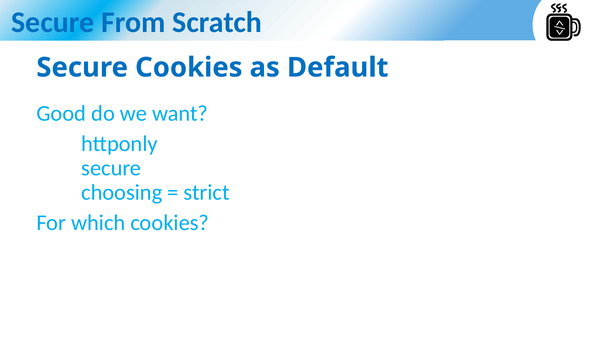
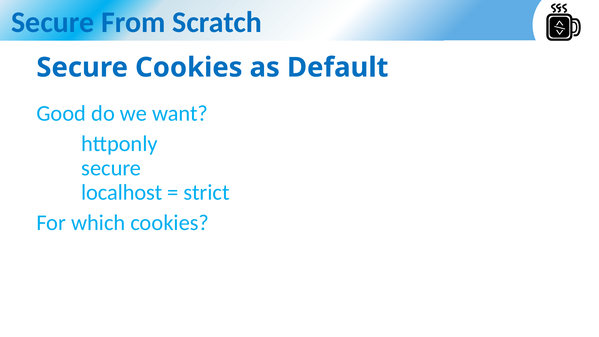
choosing: choosing -> localhost
